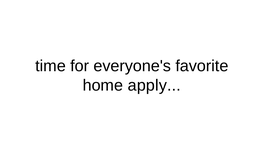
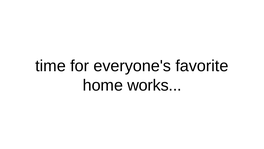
apply: apply -> works
